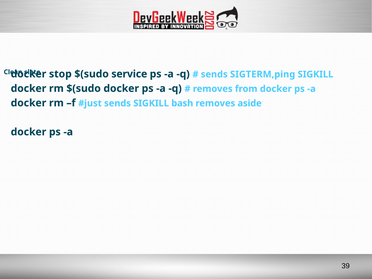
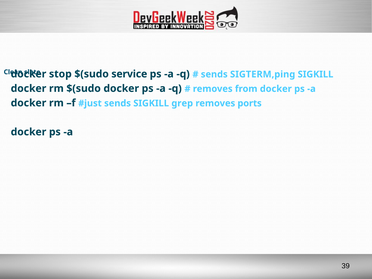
bash: bash -> grep
aside: aside -> ports
